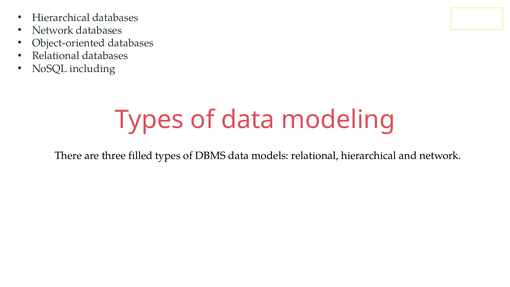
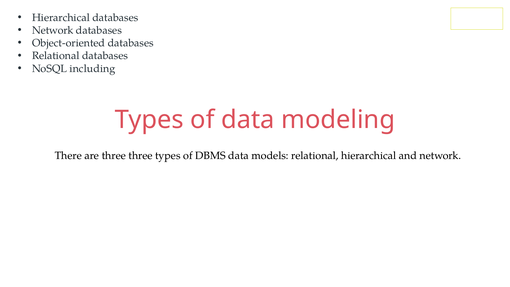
three filled: filled -> three
